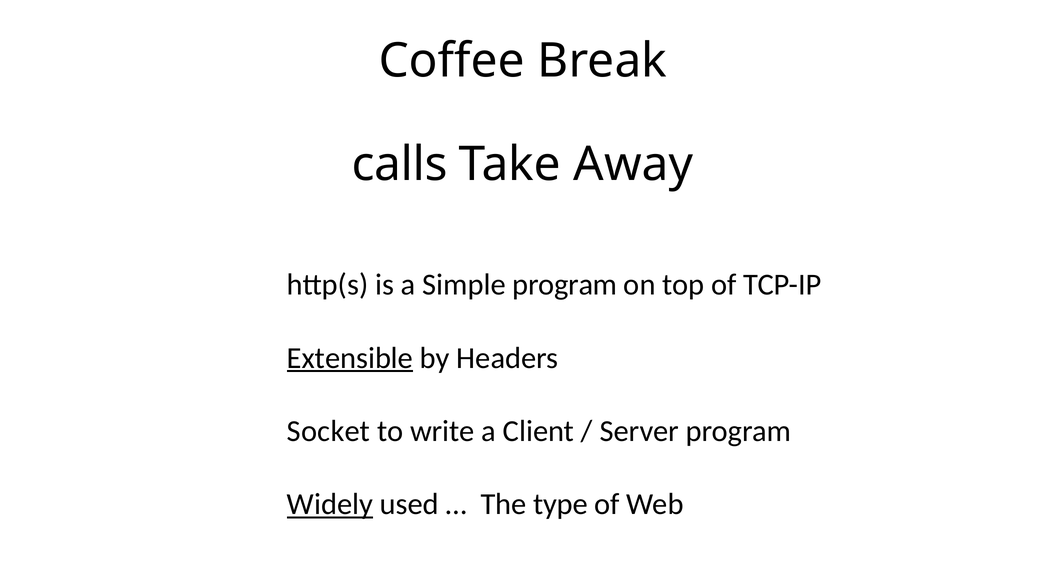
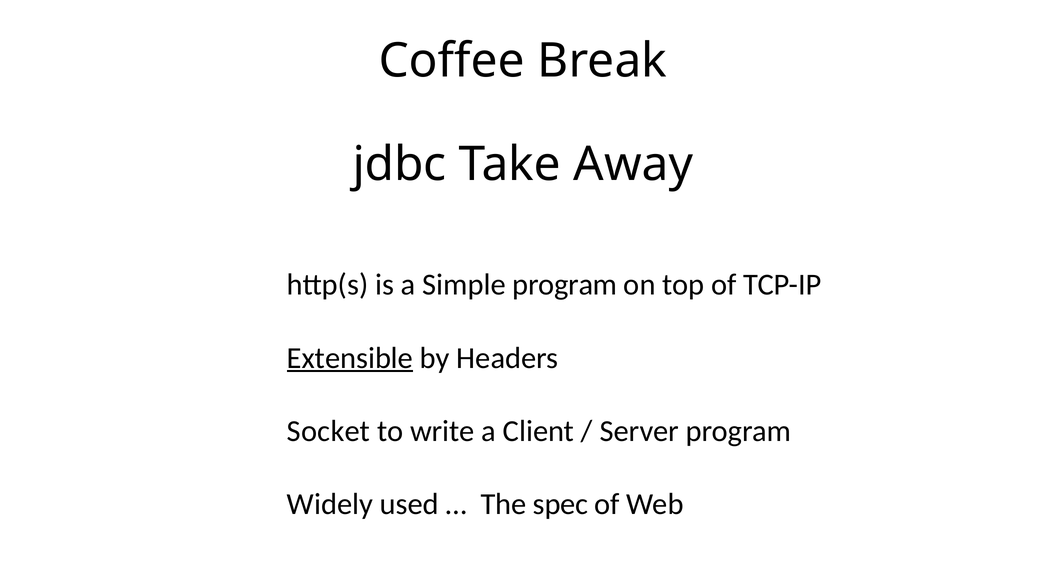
calls: calls -> jdbc
Widely underline: present -> none
type: type -> spec
